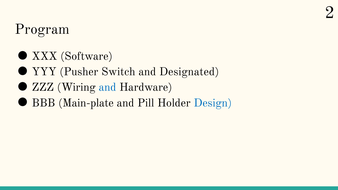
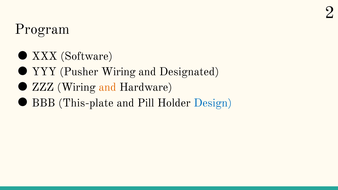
Pusher Switch: Switch -> Wiring
and at (107, 87) colour: blue -> orange
Main-plate: Main-plate -> This-plate
